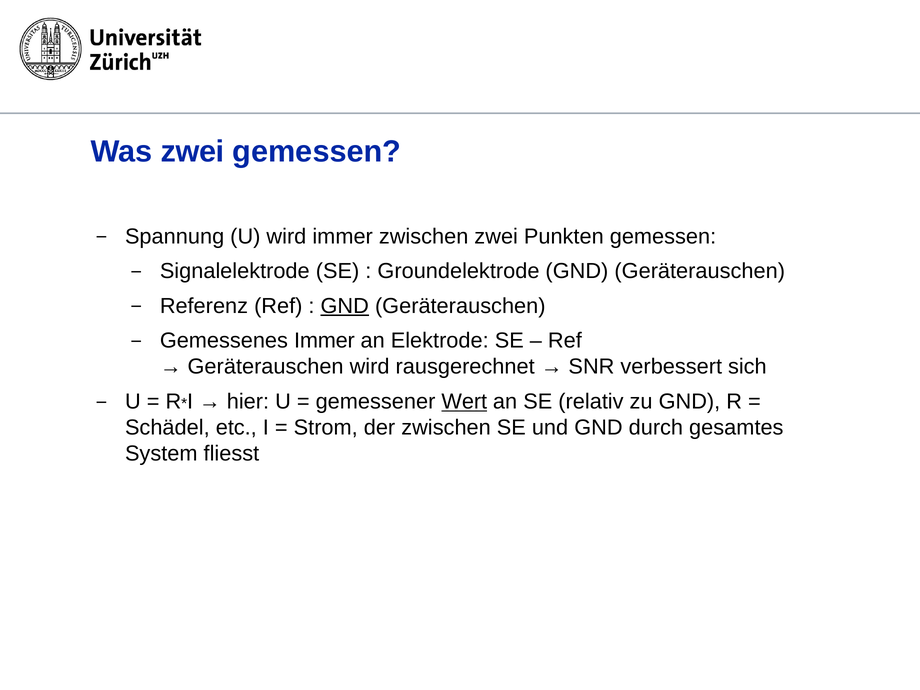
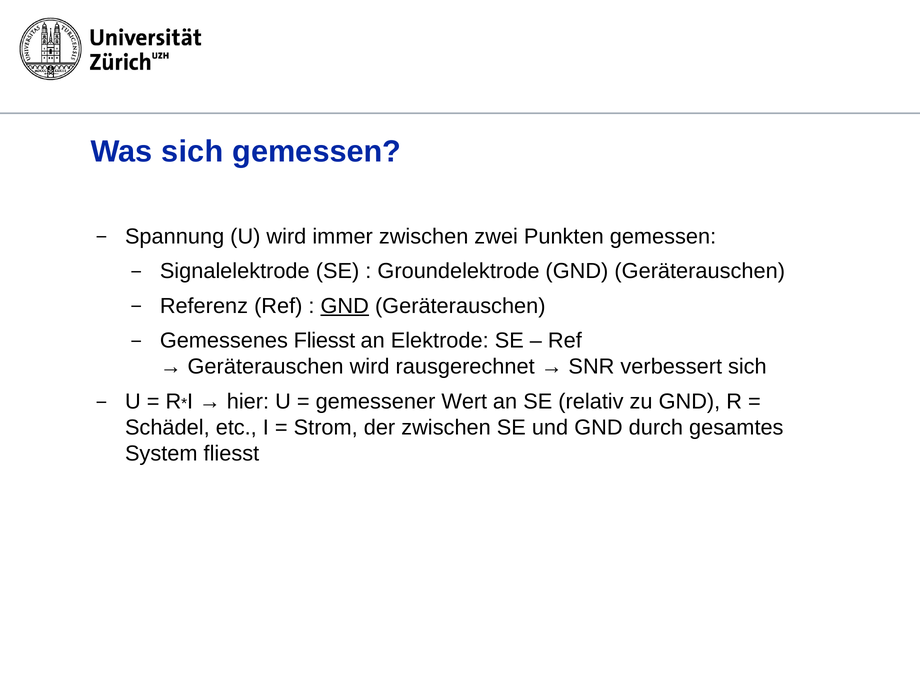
Was zwei: zwei -> sich
Gemessenes Immer: Immer -> Fliesst
Wert underline: present -> none
